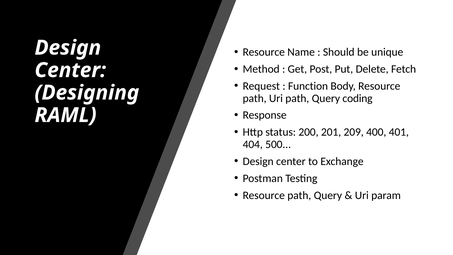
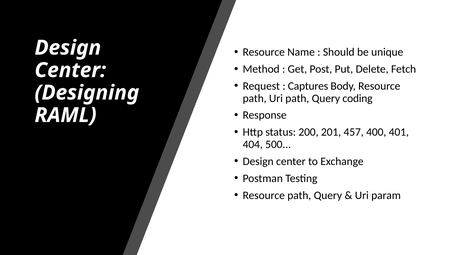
Function: Function -> Captures
209: 209 -> 457
